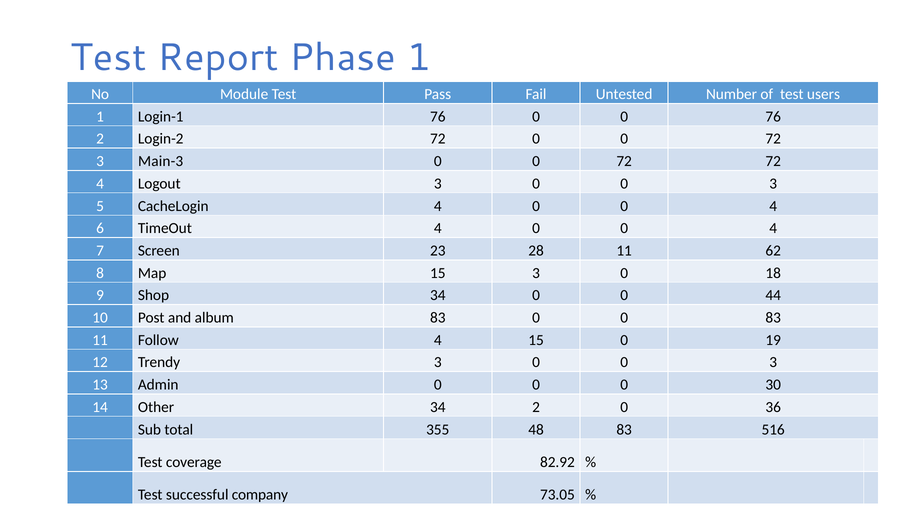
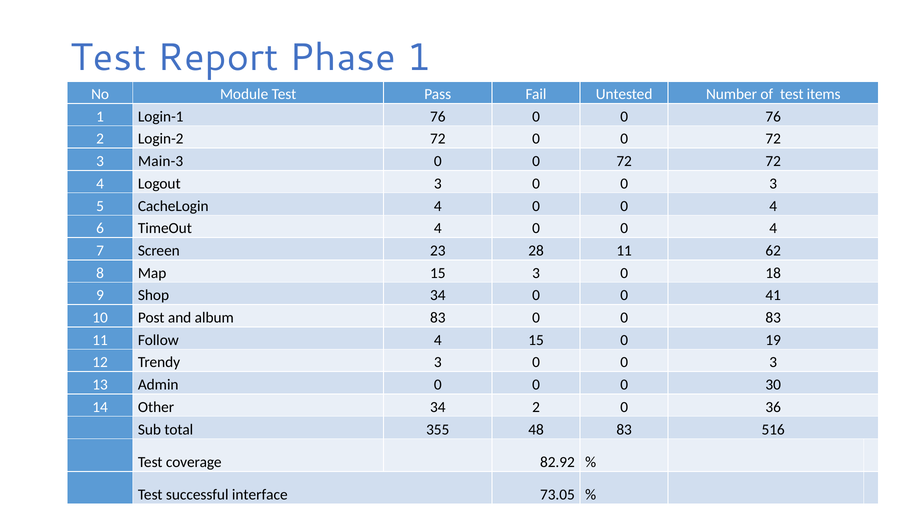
users: users -> items
44: 44 -> 41
company: company -> interface
